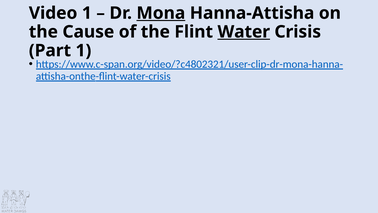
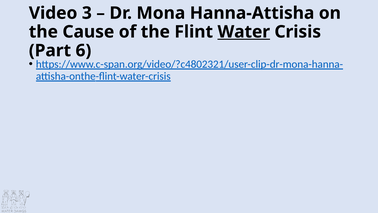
Video 1: 1 -> 3
Mona underline: present -> none
1 at (83, 50): 1 -> 6
